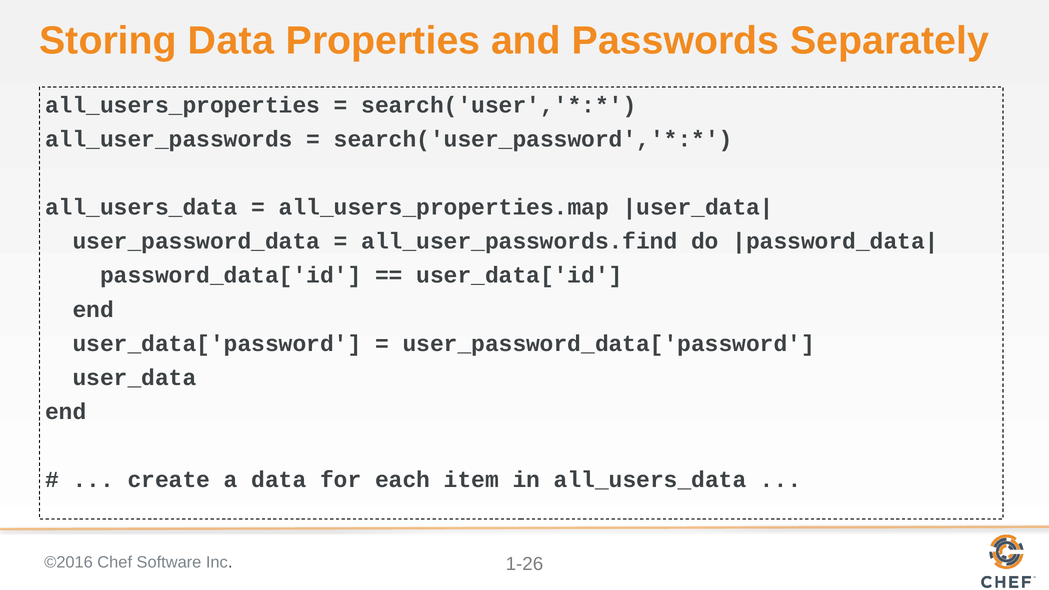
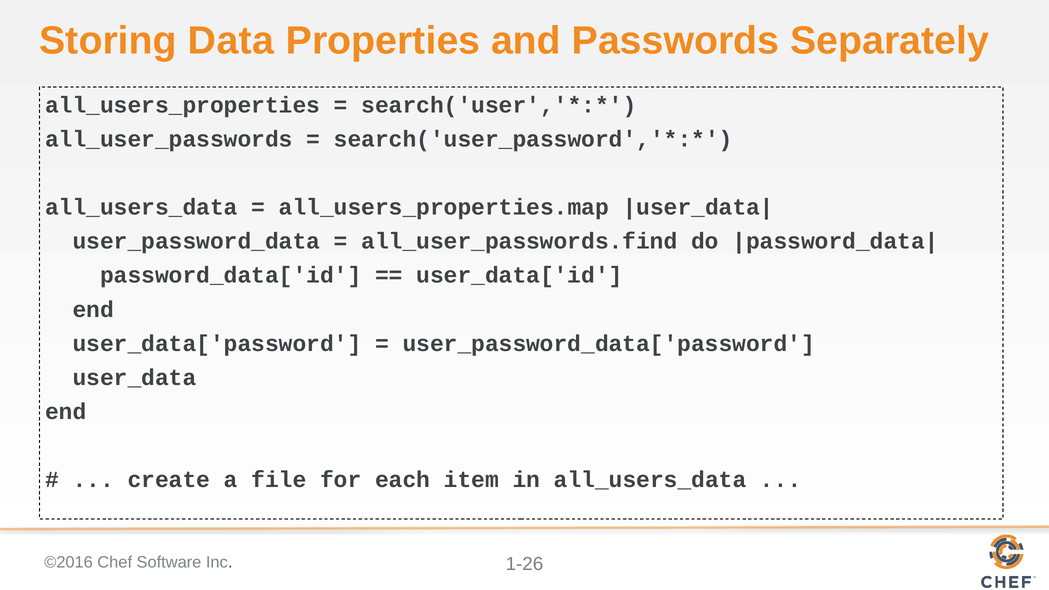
a data: data -> file
